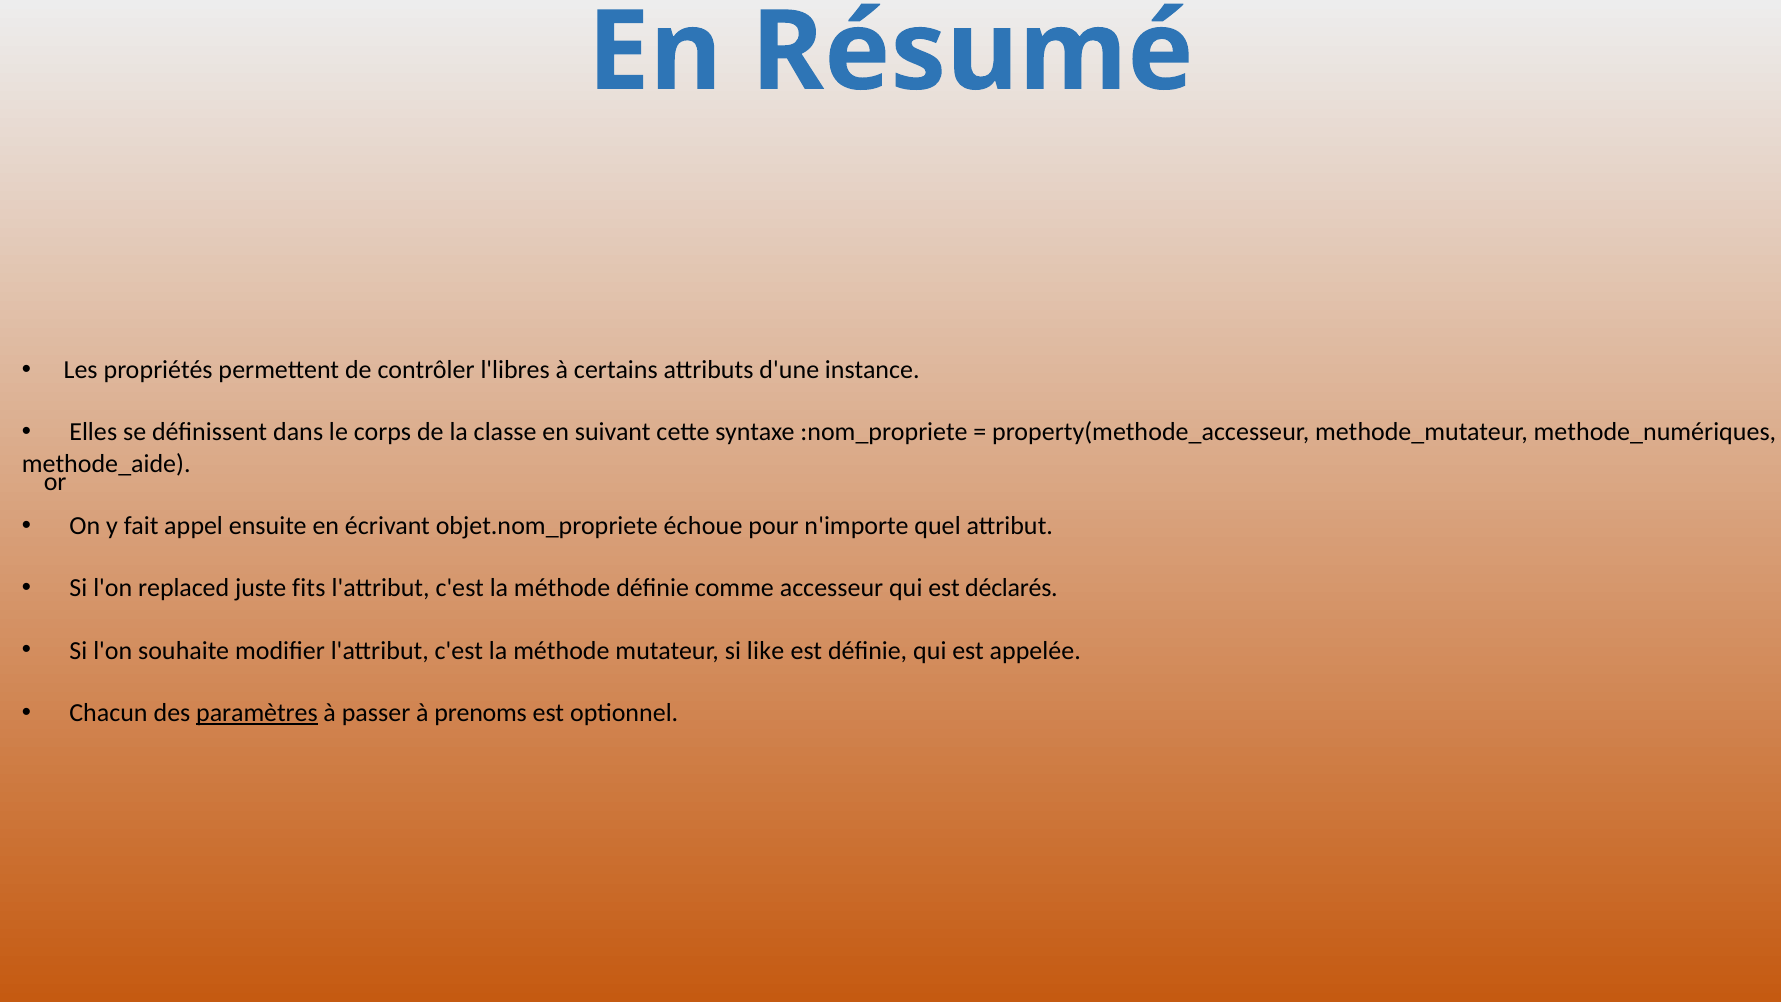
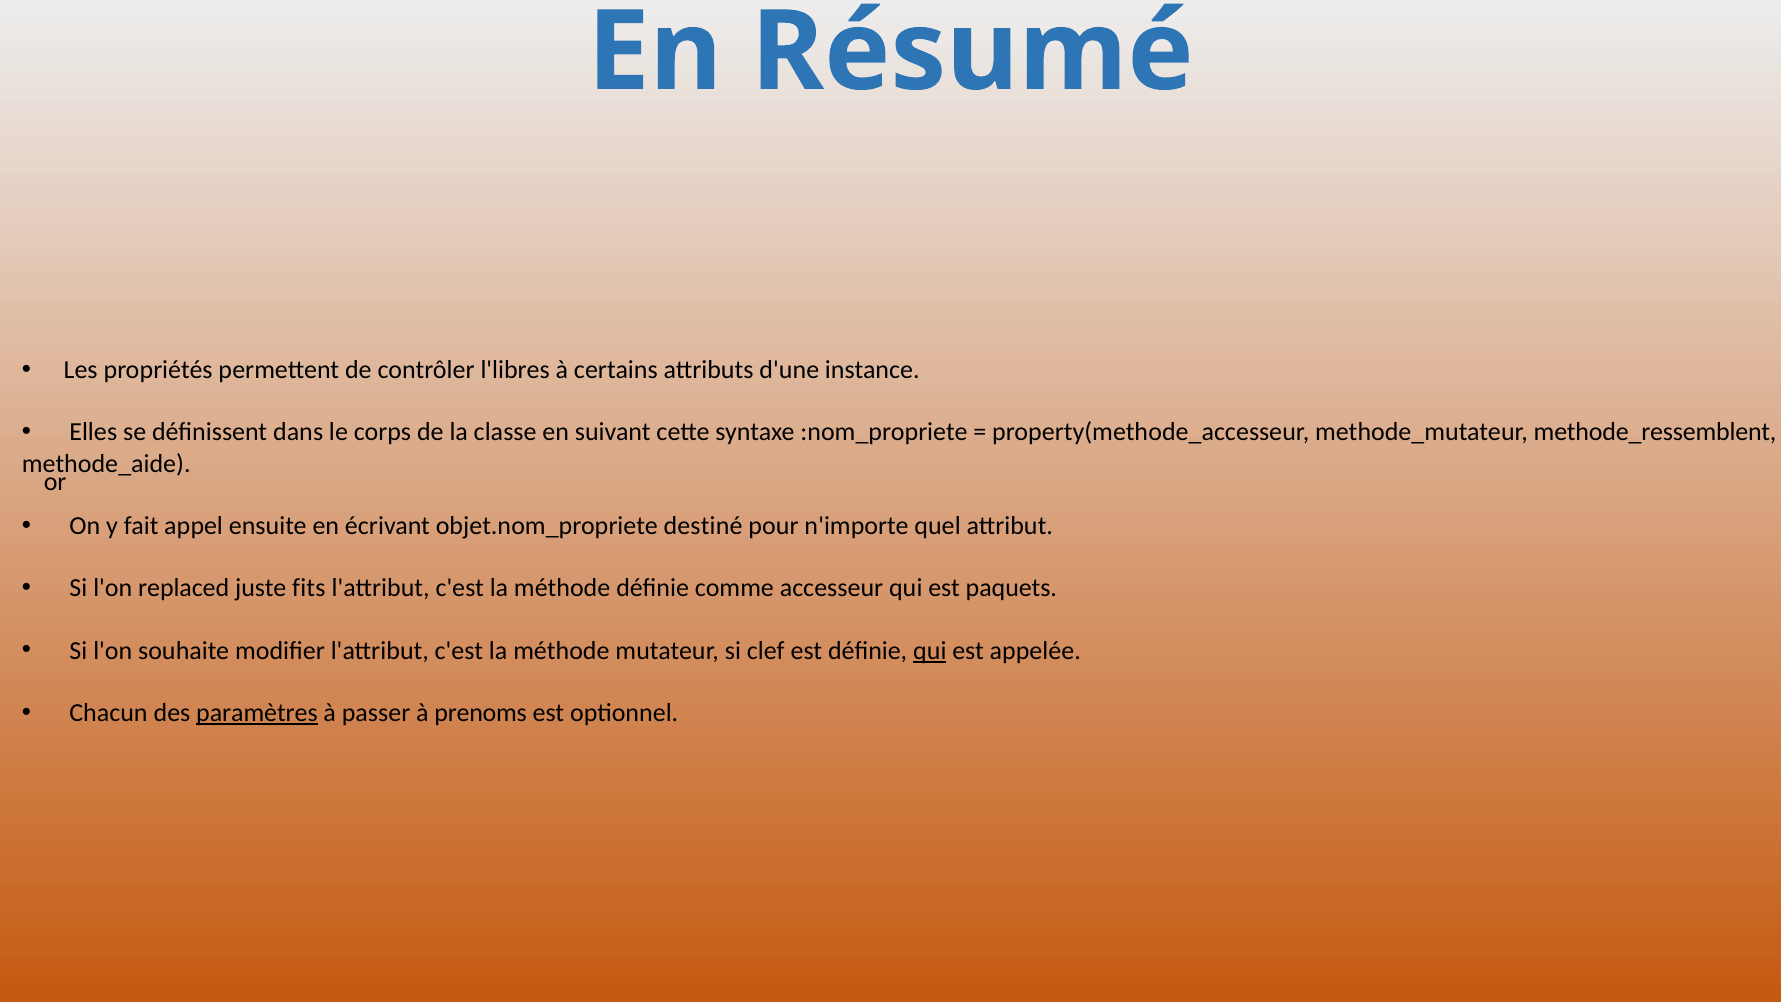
methode_numériques: methode_numériques -> methode_ressemblent
échoue: échoue -> destiné
déclarés: déclarés -> paquets
like: like -> clef
qui at (930, 651) underline: none -> present
